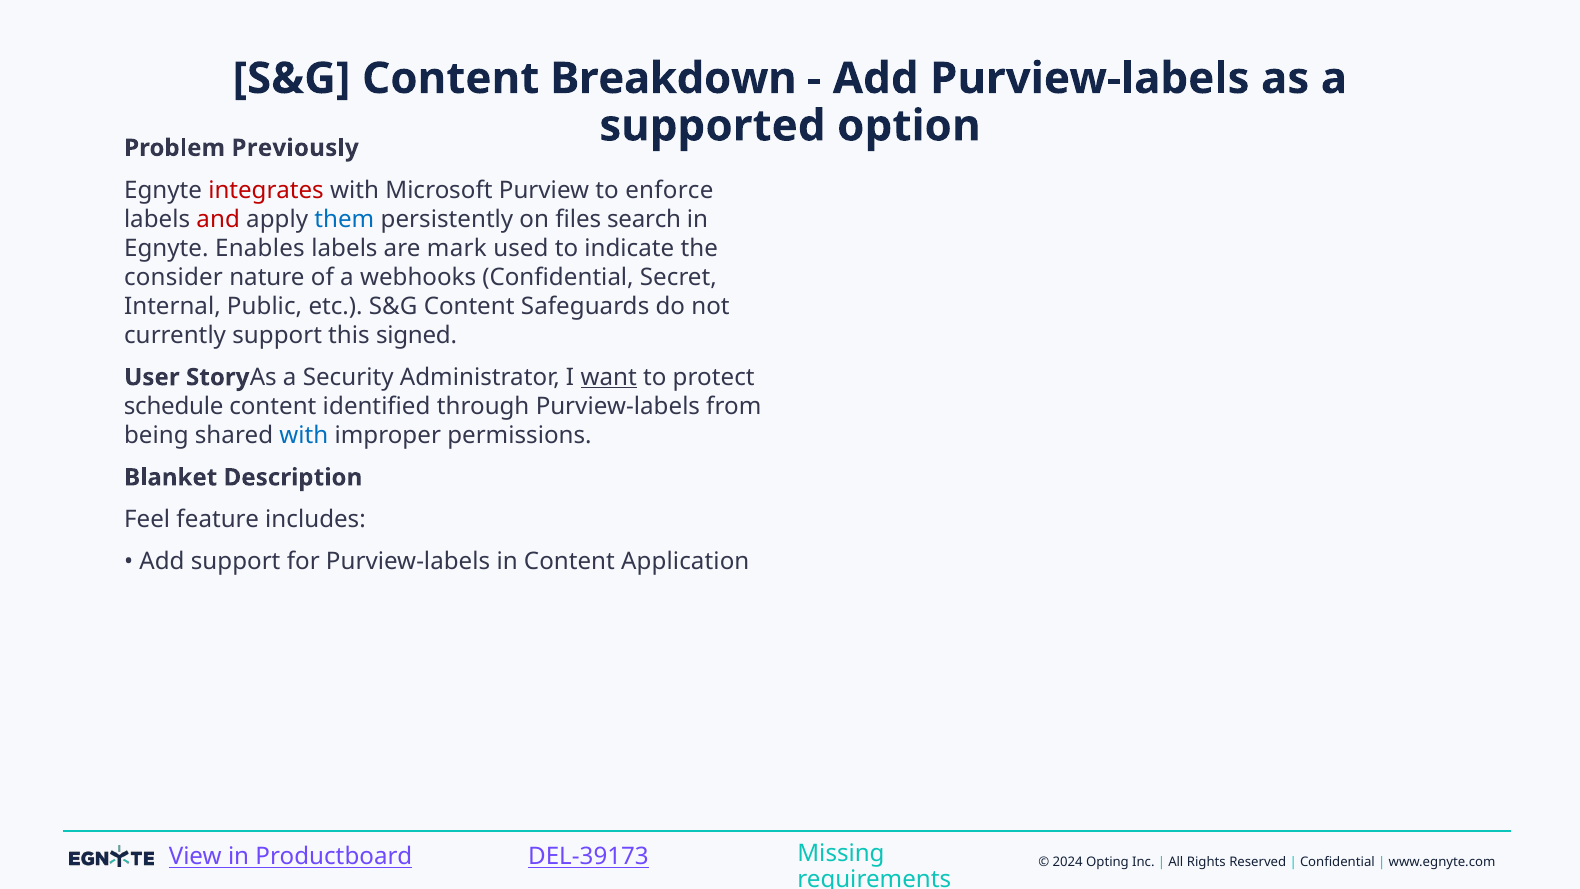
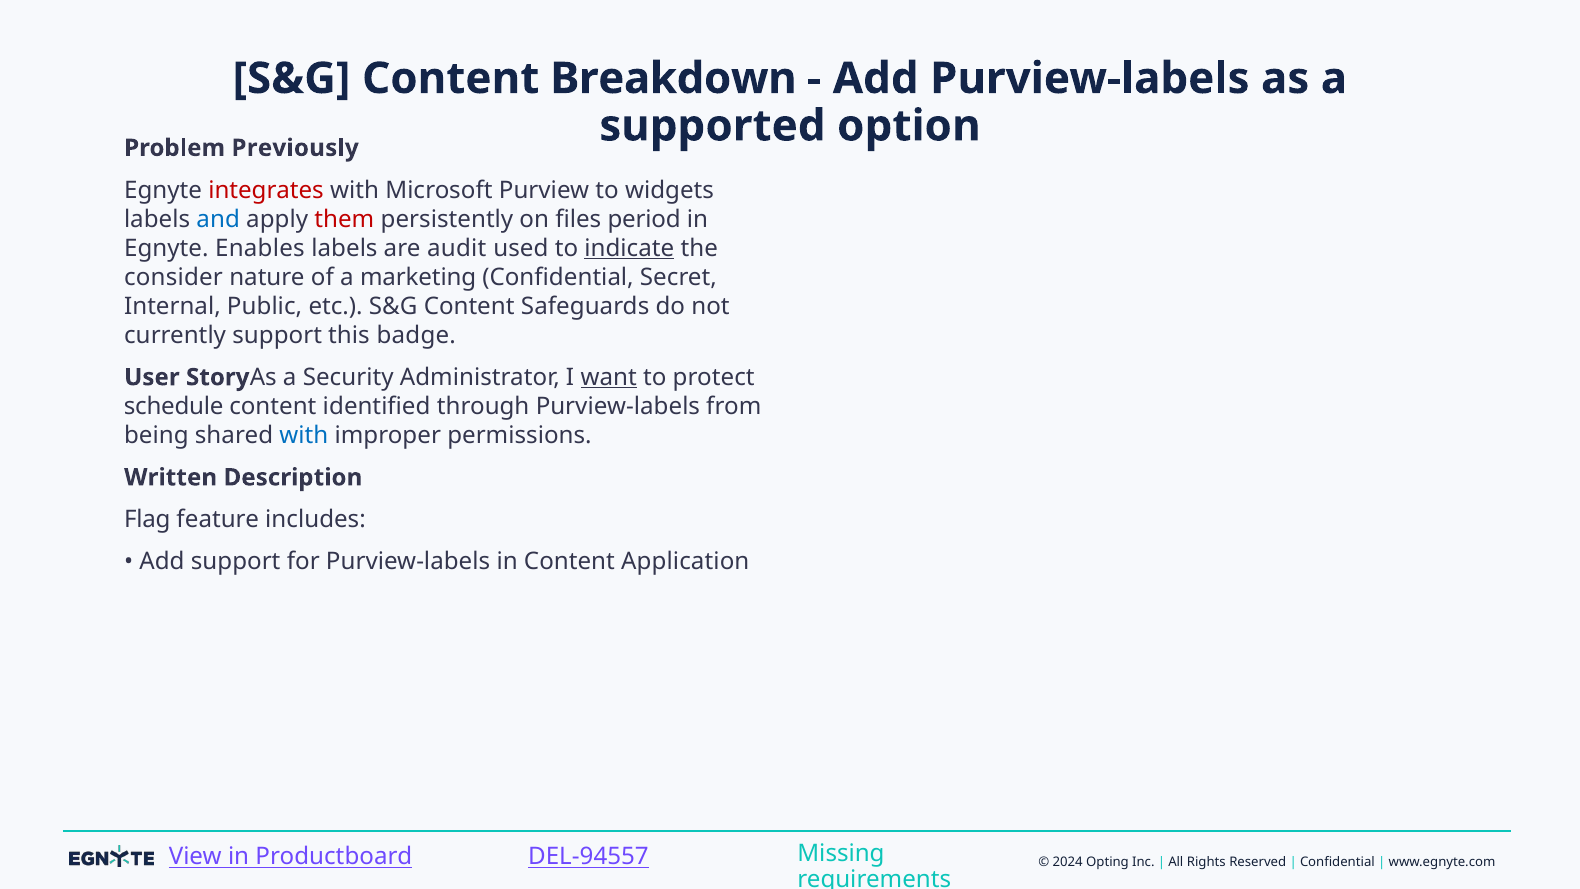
enforce: enforce -> widgets
and colour: red -> blue
them colour: blue -> red
search: search -> period
mark: mark -> audit
indicate underline: none -> present
webhooks: webhooks -> marketing
signed: signed -> badge
Blanket: Blanket -> Written
Feel: Feel -> Flag
DEL-39173: DEL-39173 -> DEL-94557
